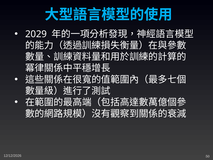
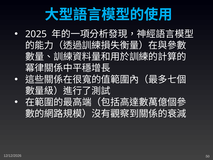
2029: 2029 -> 2025
